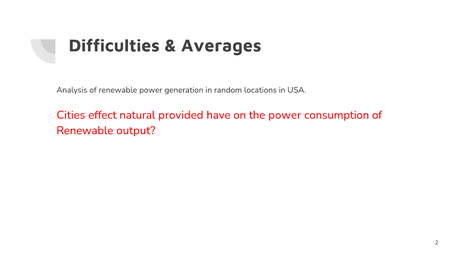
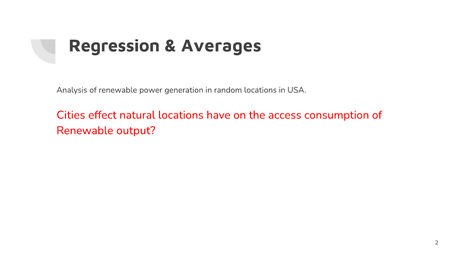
Difficulties: Difficulties -> Regression
natural provided: provided -> locations
the power: power -> access
